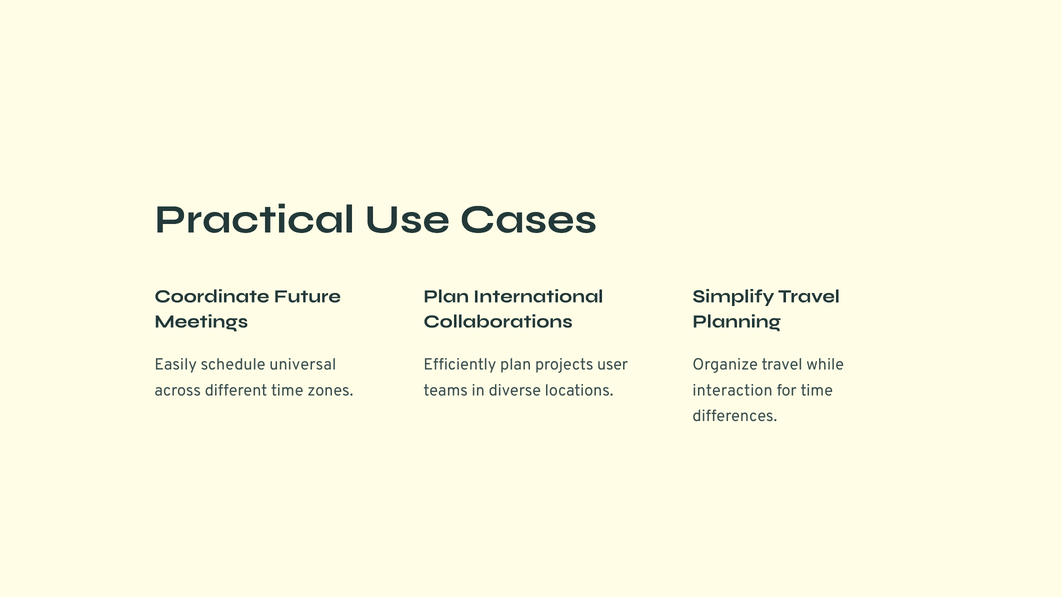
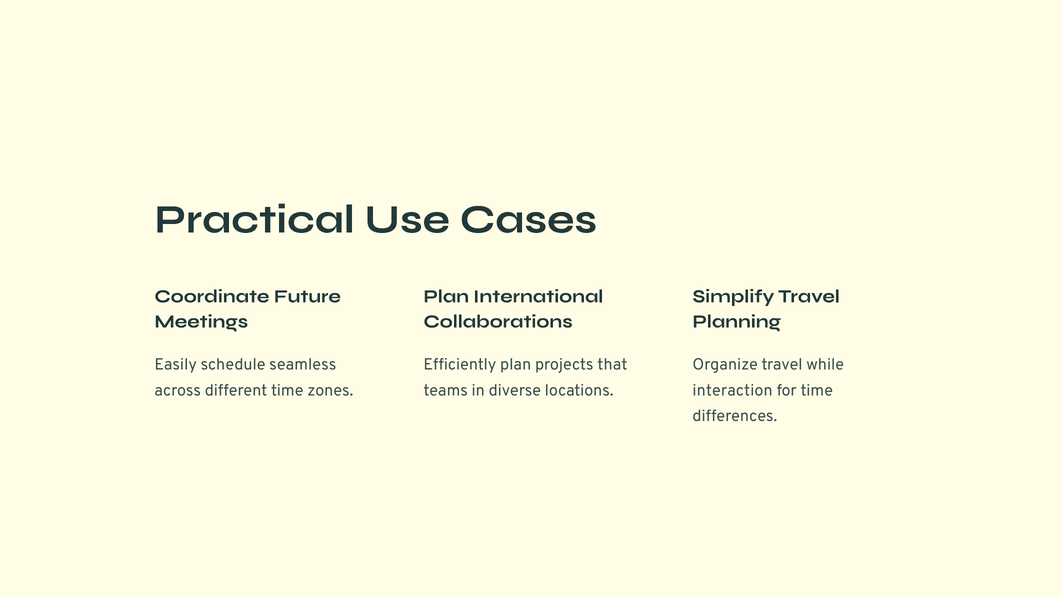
universal: universal -> seamless
user: user -> that
